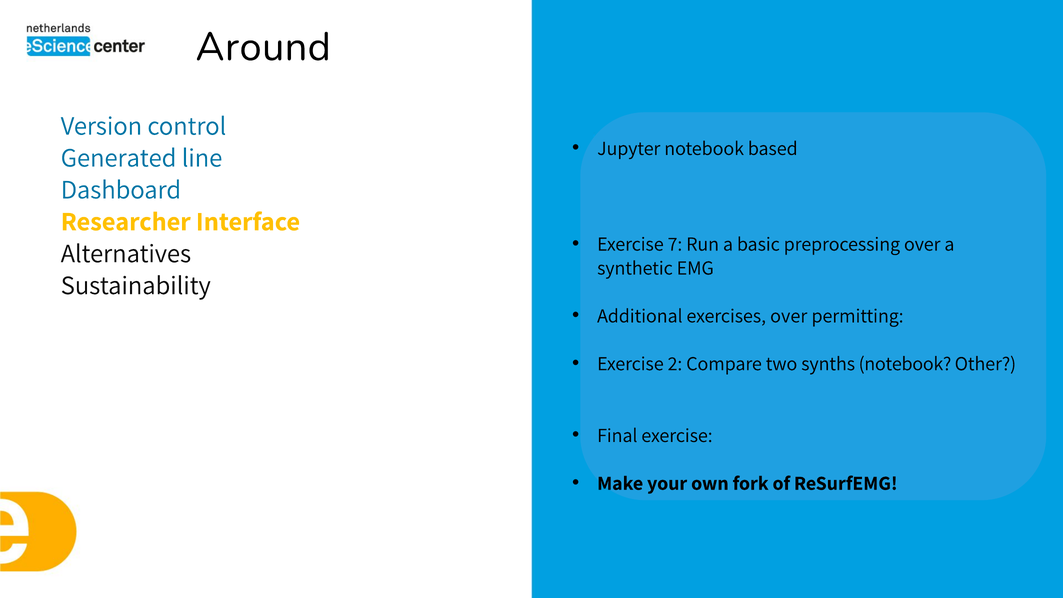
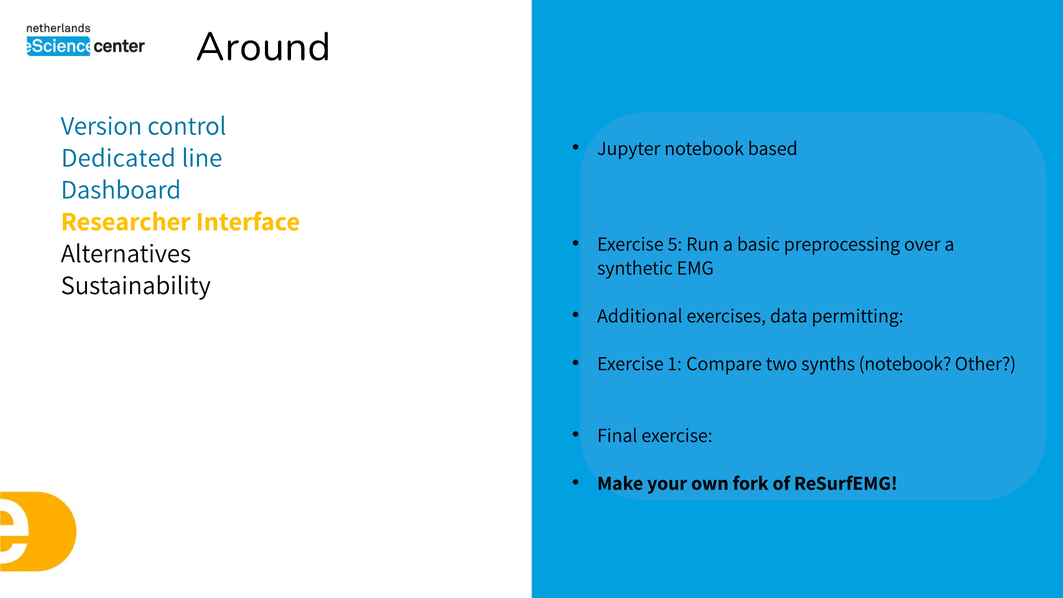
Generated: Generated -> Dedicated
7: 7 -> 5
exercises over: over -> data
2: 2 -> 1
